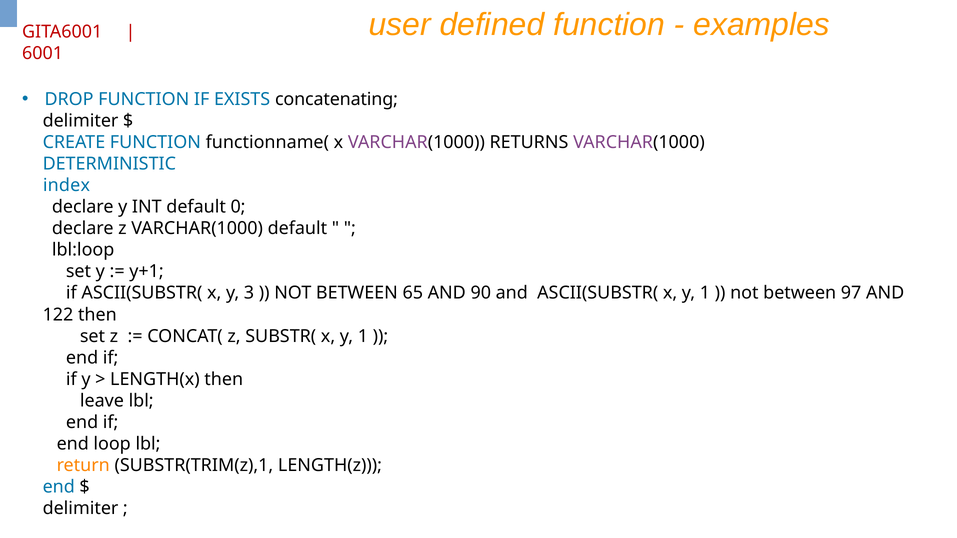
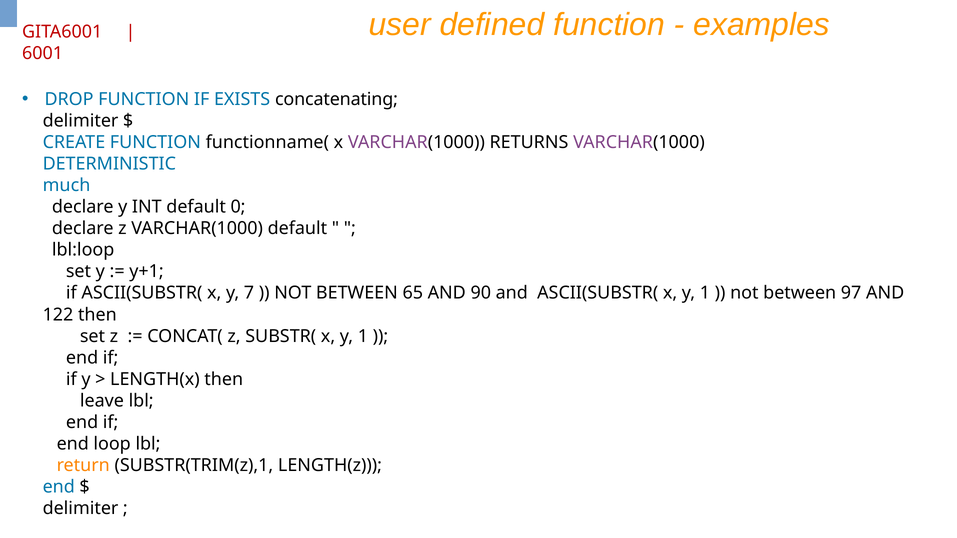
index: index -> much
3: 3 -> 7
